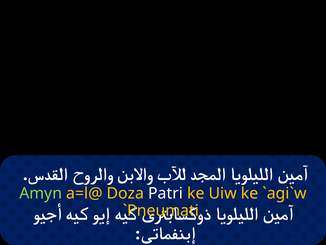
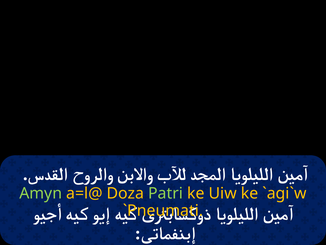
Patri colour: white -> light green
